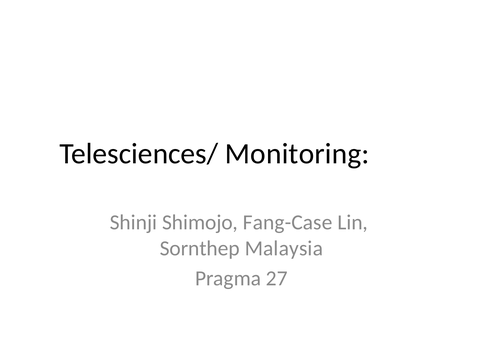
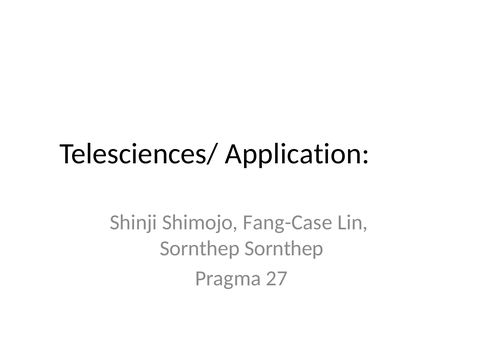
Monitoring: Monitoring -> Application
Sornthep Malaysia: Malaysia -> Sornthep
